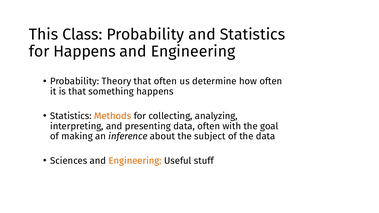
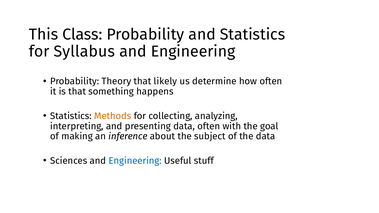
for Happens: Happens -> Syllabus
that often: often -> likely
Engineering at (135, 161) colour: orange -> blue
